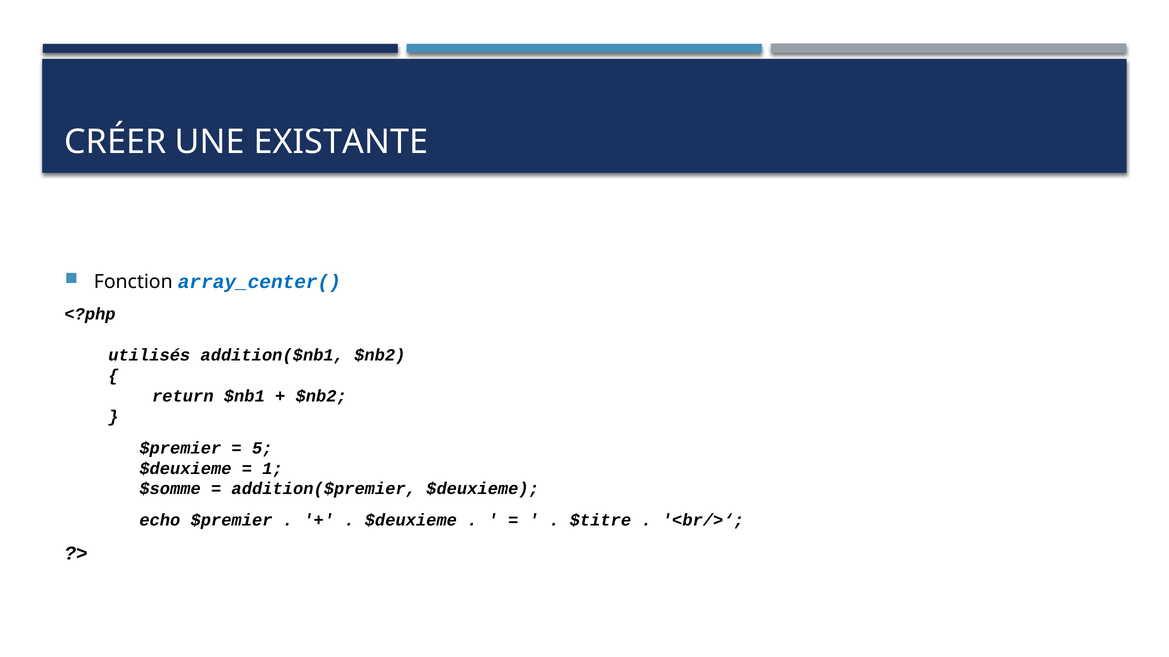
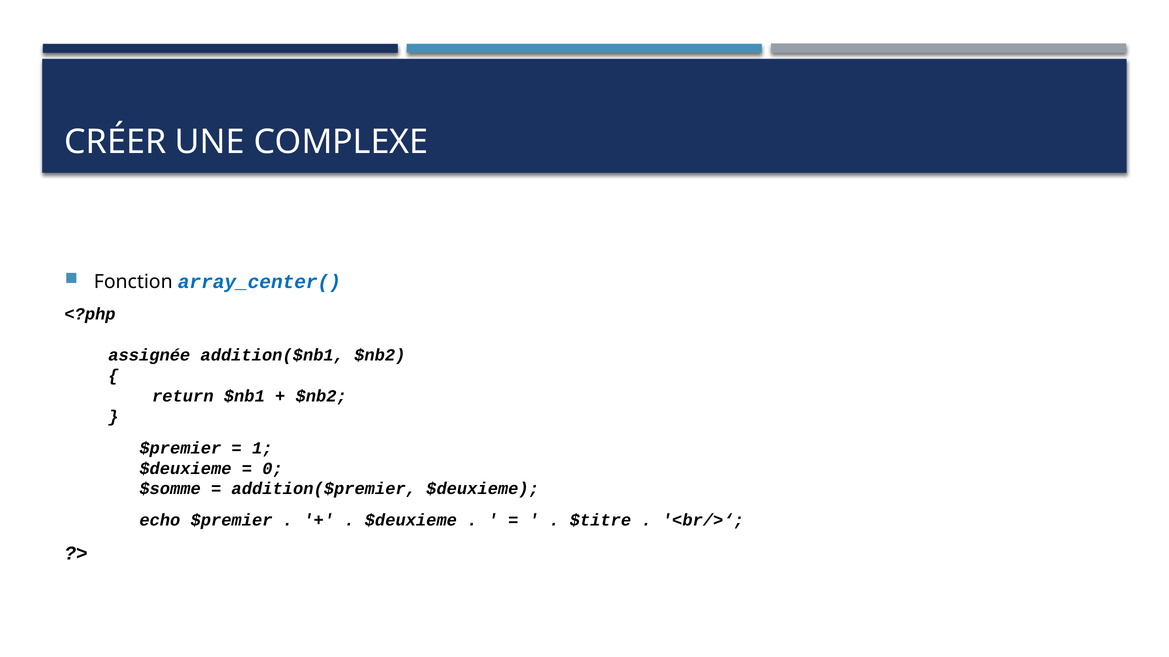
EXISTANTE: EXISTANTE -> COMPLEXE
utilisés: utilisés -> assignée
5: 5 -> 1
1: 1 -> 0
